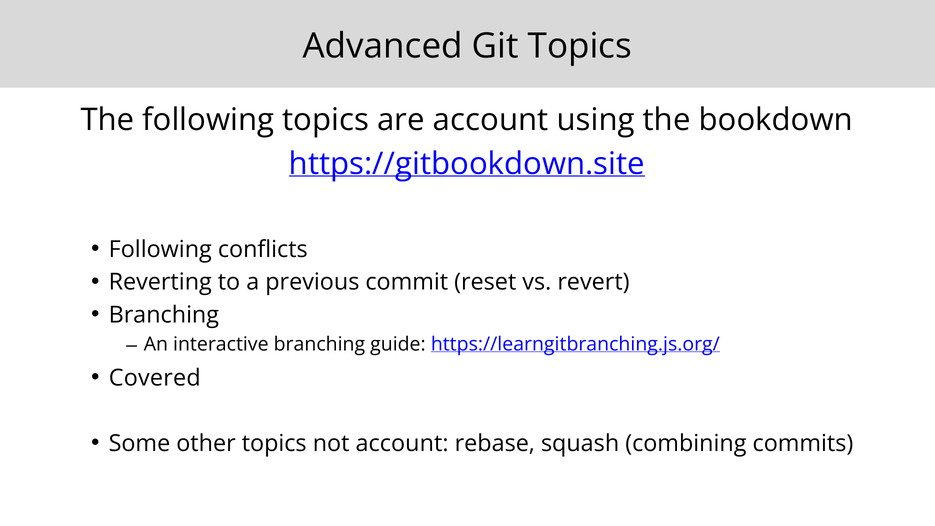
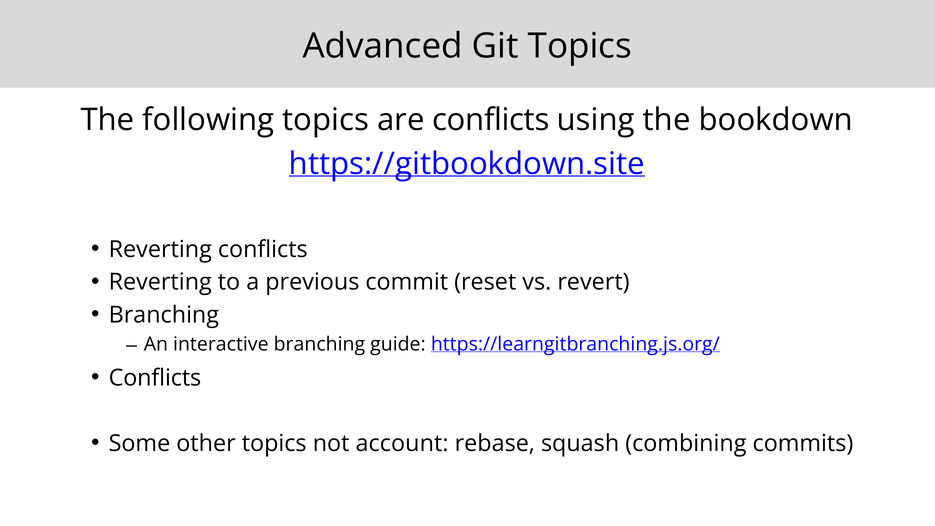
are account: account -> conflicts
Following at (160, 249): Following -> Reverting
Covered at (155, 378): Covered -> Conflicts
